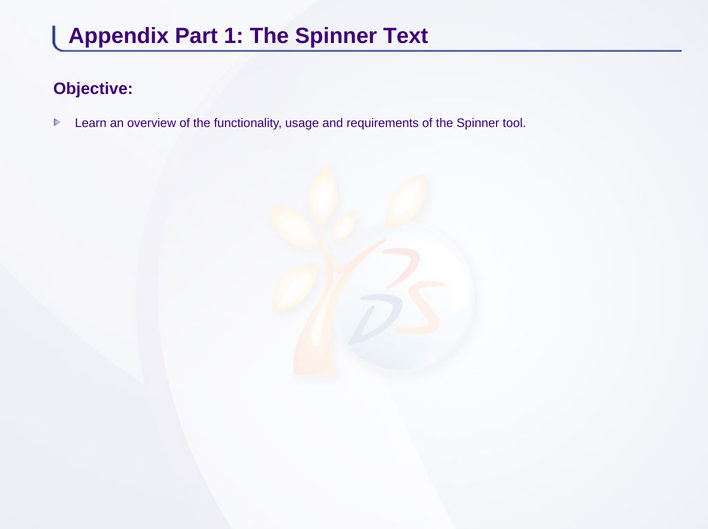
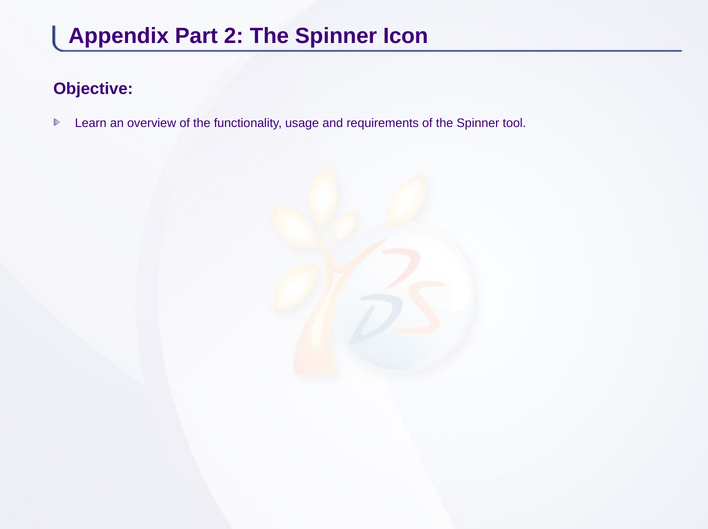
1: 1 -> 2
Text: Text -> Icon
